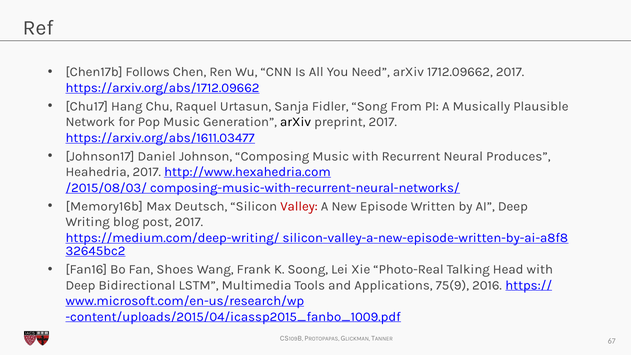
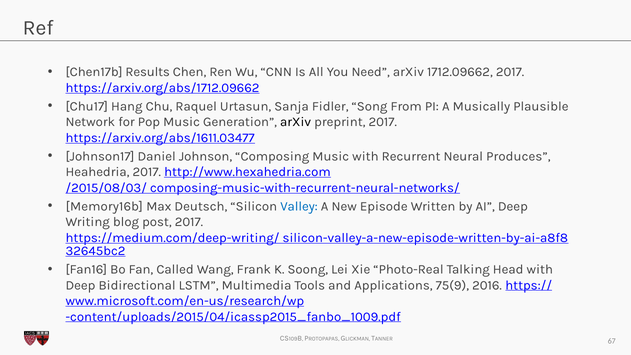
Follows: Follows -> Results
Valley colour: red -> blue
Shoes: Shoes -> Called
